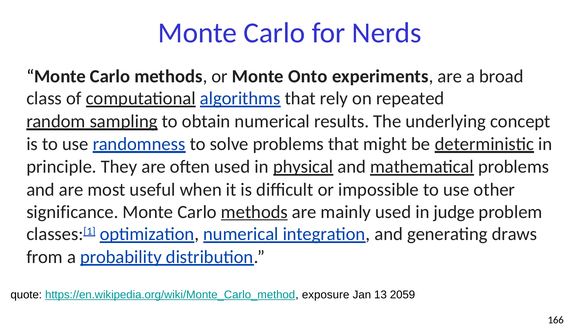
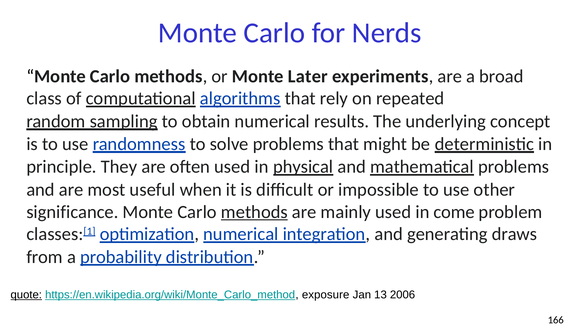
Onto: Onto -> Later
judge: judge -> come
quote underline: none -> present
2059: 2059 -> 2006
